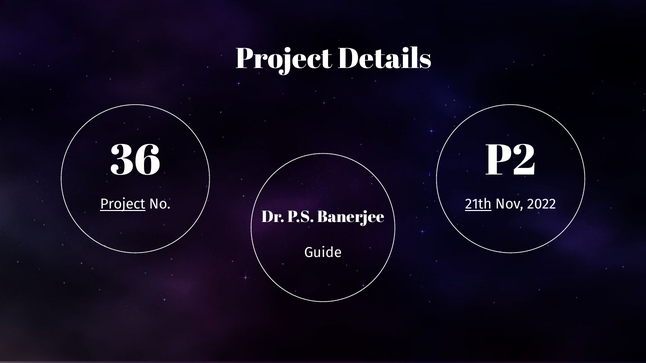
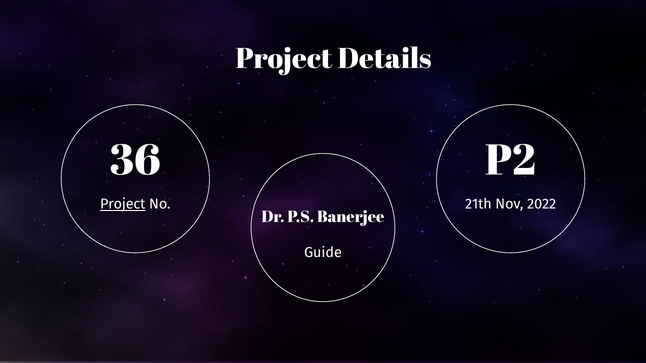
21th underline: present -> none
